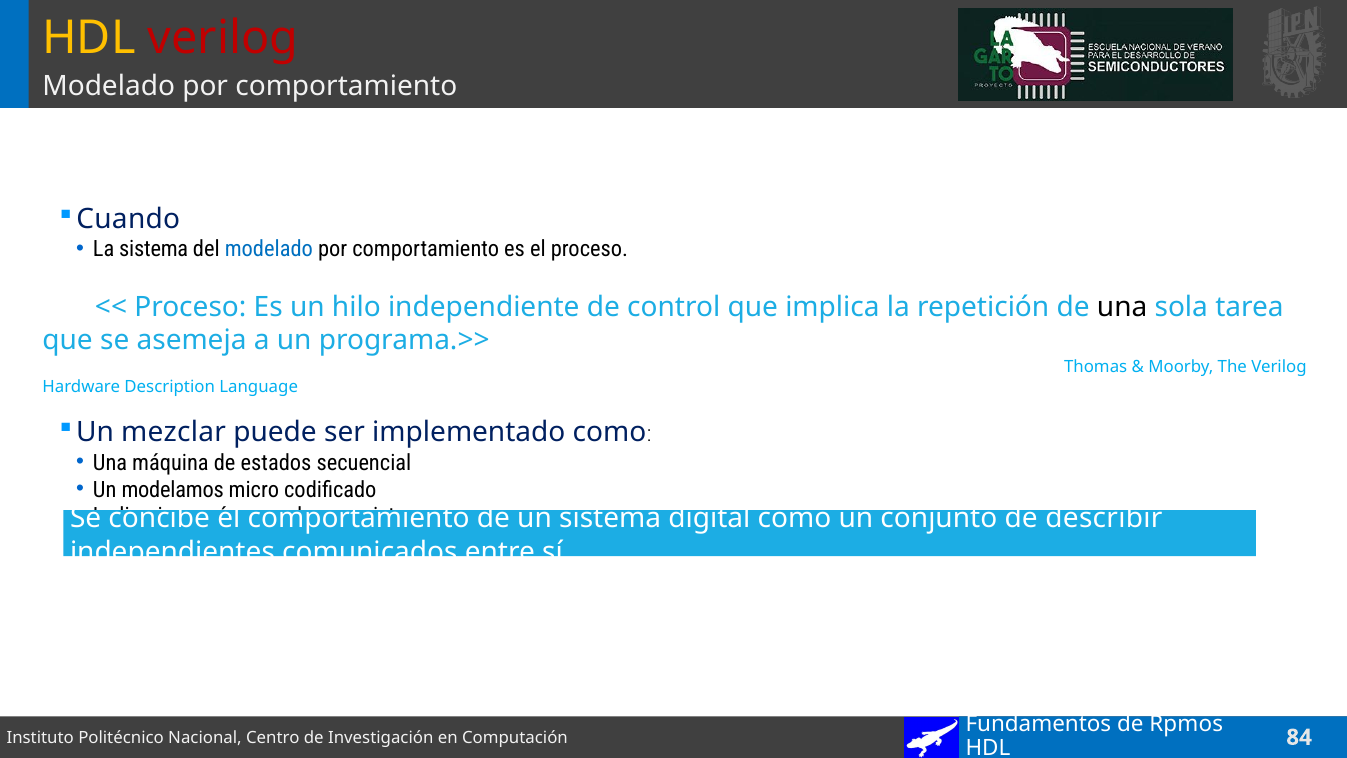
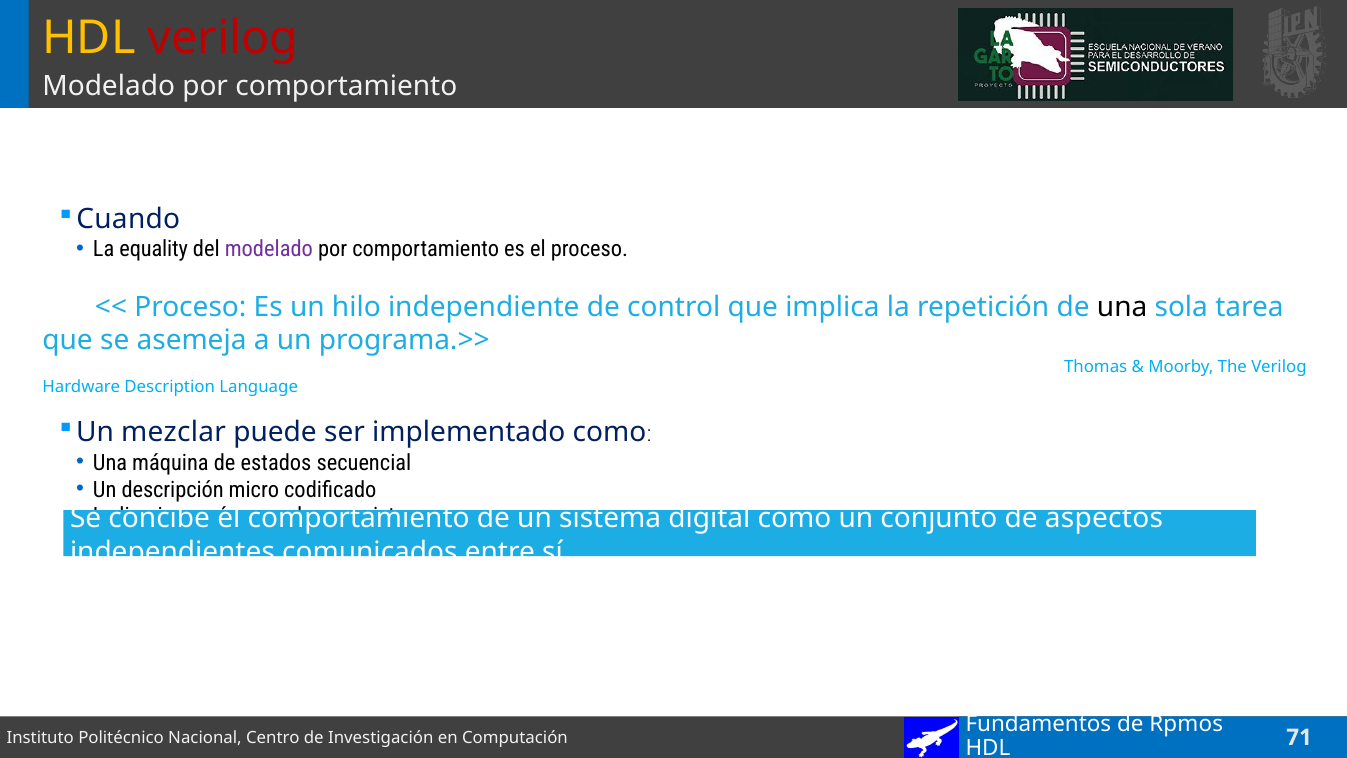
La sistema: sistema -> equality
modelado at (269, 249) colour: blue -> purple
modelamos: modelamos -> descripción
describir: describir -> aspectos
84: 84 -> 71
